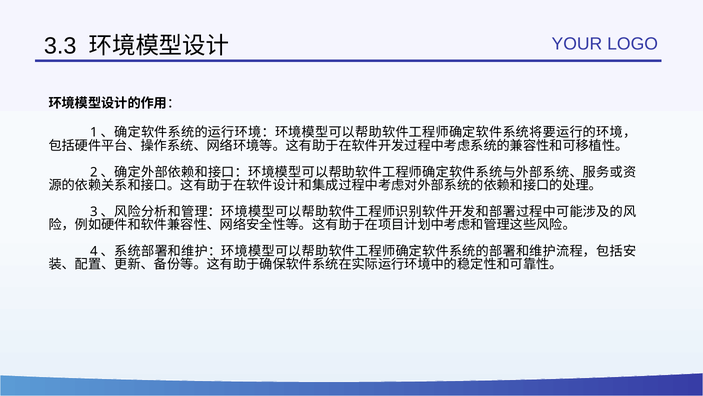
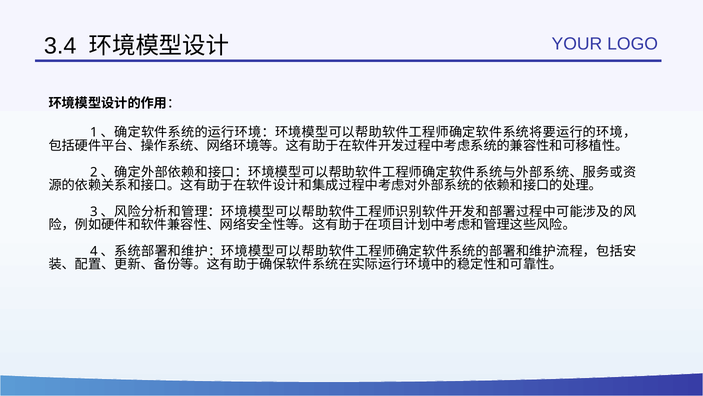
3.3: 3.3 -> 3.4
